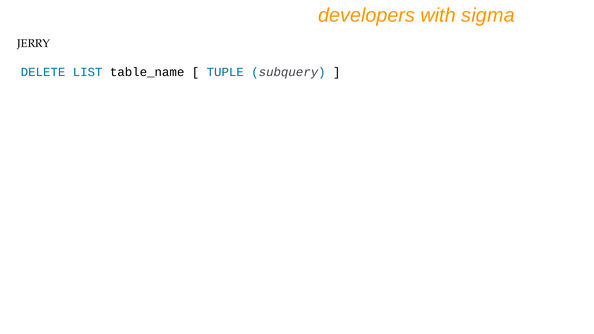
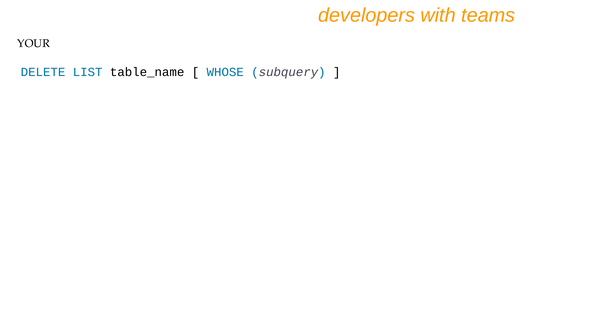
sigma: sigma -> teams
JERRY: JERRY -> YOUR
TUPLE: TUPLE -> WHOSE
